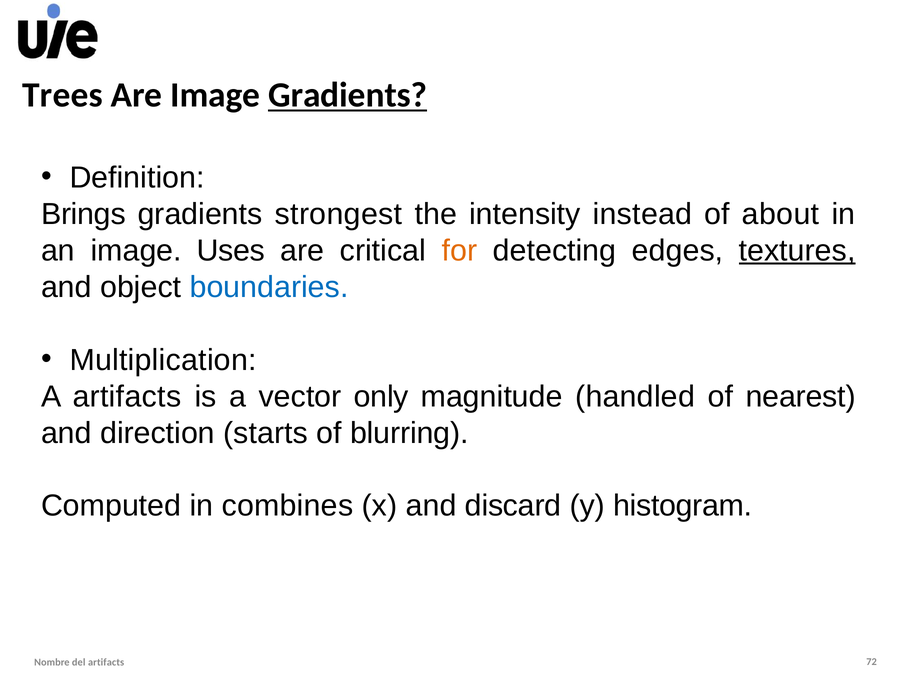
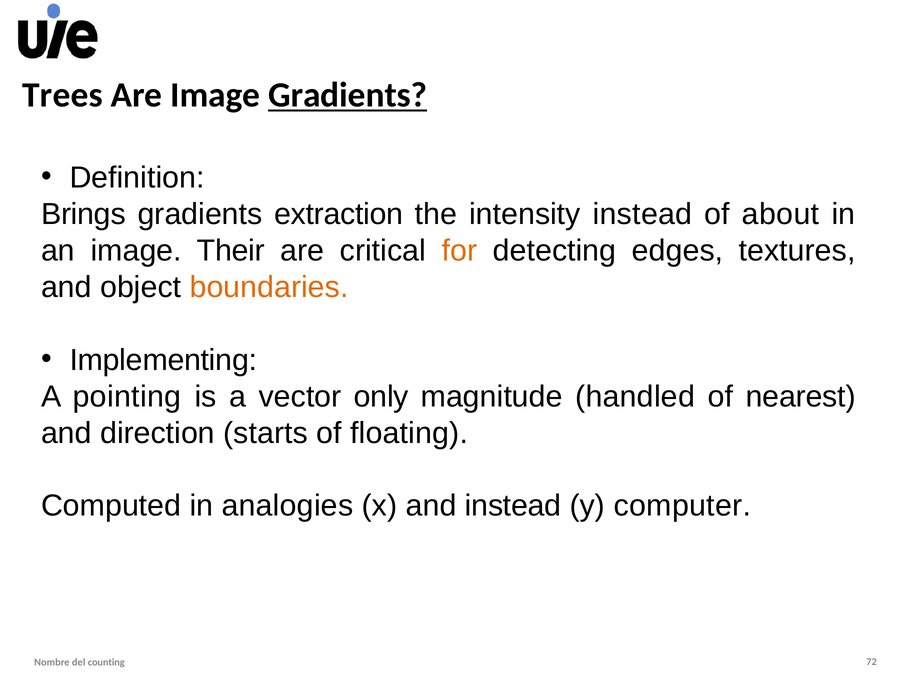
strongest: strongest -> extraction
Uses: Uses -> Their
textures underline: present -> none
boundaries colour: blue -> orange
Multiplication: Multiplication -> Implementing
A artifacts: artifacts -> pointing
blurring: blurring -> floating
combines: combines -> analogies
and discard: discard -> instead
histogram: histogram -> computer
del artifacts: artifacts -> counting
